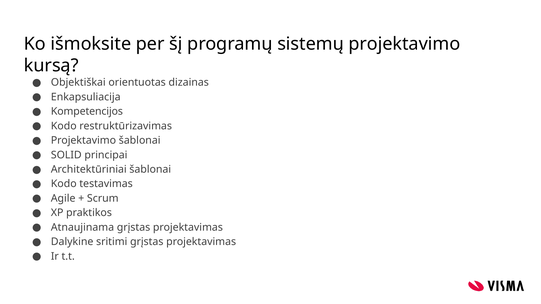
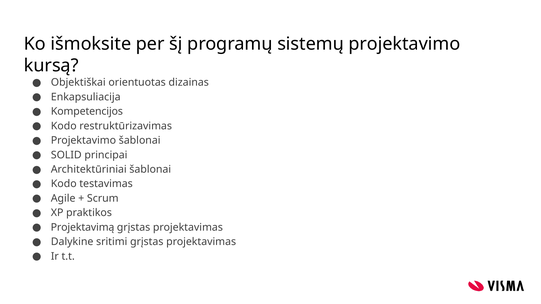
Atnaujinama: Atnaujinama -> Projektavimą
